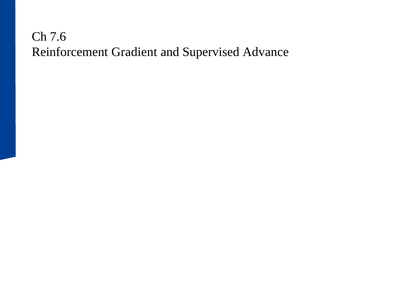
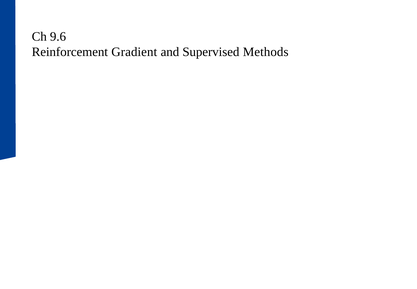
7.6: 7.6 -> 9.6
Advance: Advance -> Methods
